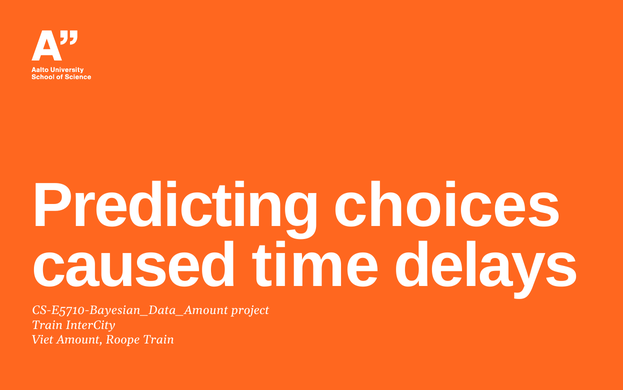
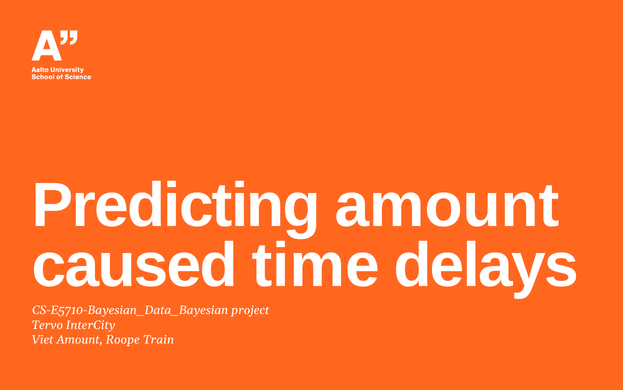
Predicting choices: choices -> amount
CS-E5710-Bayesian_Data_Amount: CS-E5710-Bayesian_Data_Amount -> CS-E5710-Bayesian_Data_Bayesian
Train at (47, 324): Train -> Tervo
